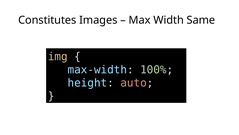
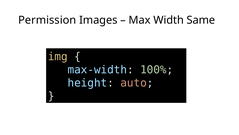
Constitutes: Constitutes -> Permission
